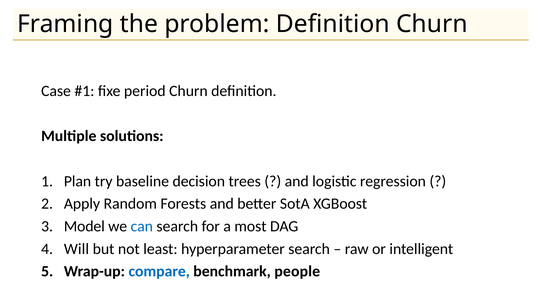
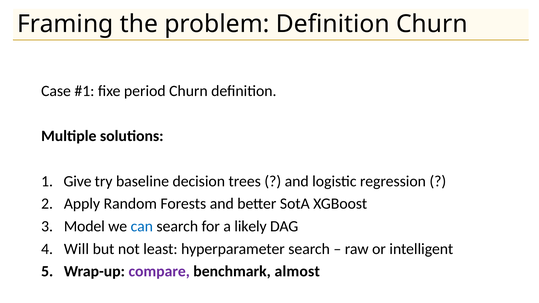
Plan: Plan -> Give
most: most -> likely
compare colour: blue -> purple
people: people -> almost
